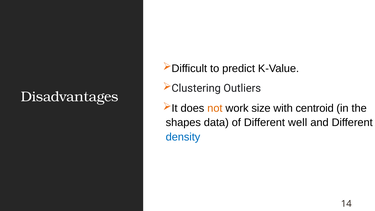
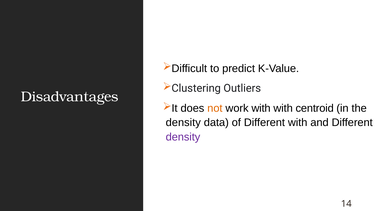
work size: size -> with
shapes at (183, 123): shapes -> density
Different well: well -> with
density at (183, 137) colour: blue -> purple
